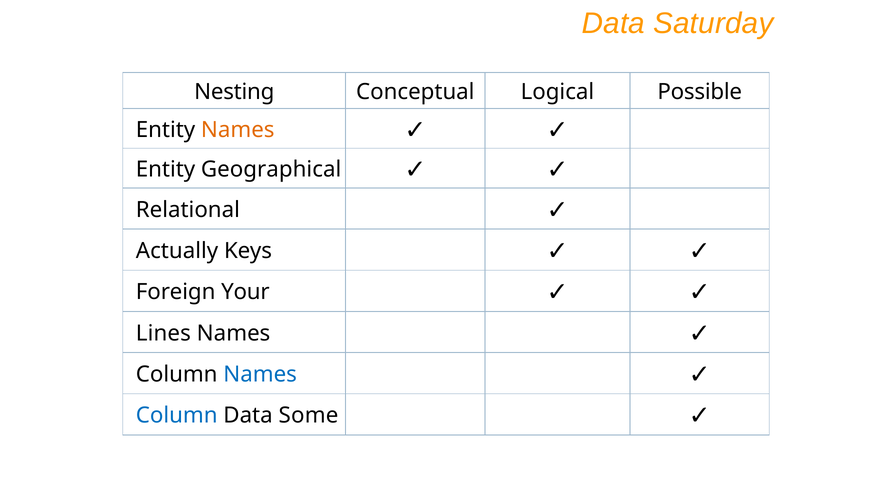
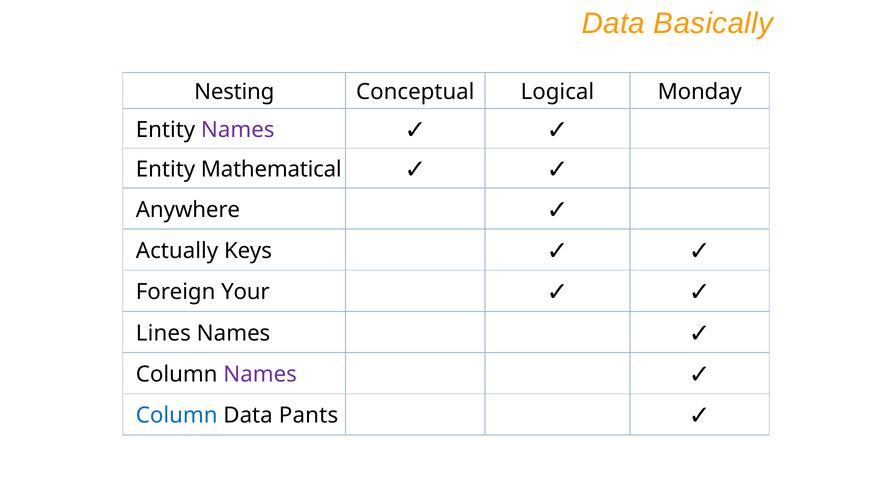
Saturday: Saturday -> Basically
Possible: Possible -> Monday
Names at (238, 130) colour: orange -> purple
Geographical: Geographical -> Mathematical
Relational: Relational -> Anywhere
Names at (260, 374) colour: blue -> purple
Some: Some -> Pants
